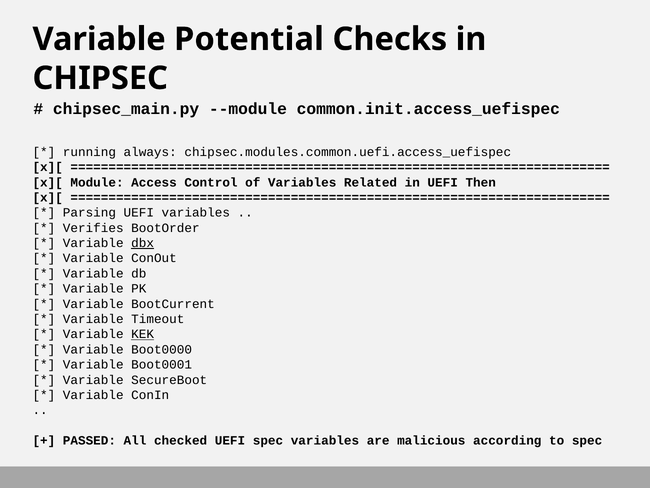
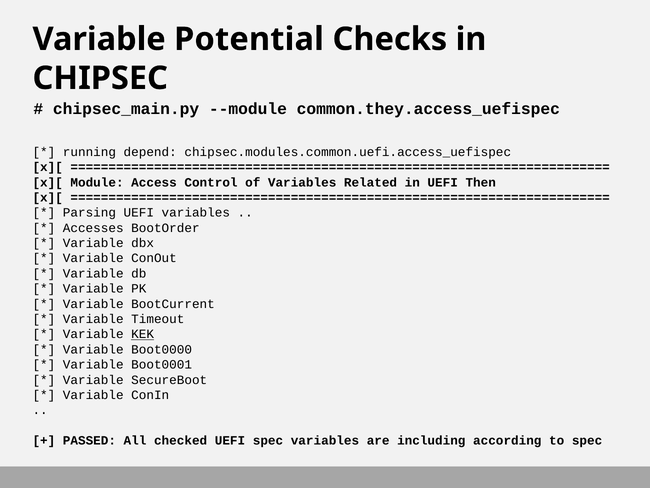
common.init.access_uefispec: common.init.access_uefispec -> common.they.access_uefispec
always: always -> depend
Verifies: Verifies -> Accesses
dbx underline: present -> none
malicious: malicious -> including
